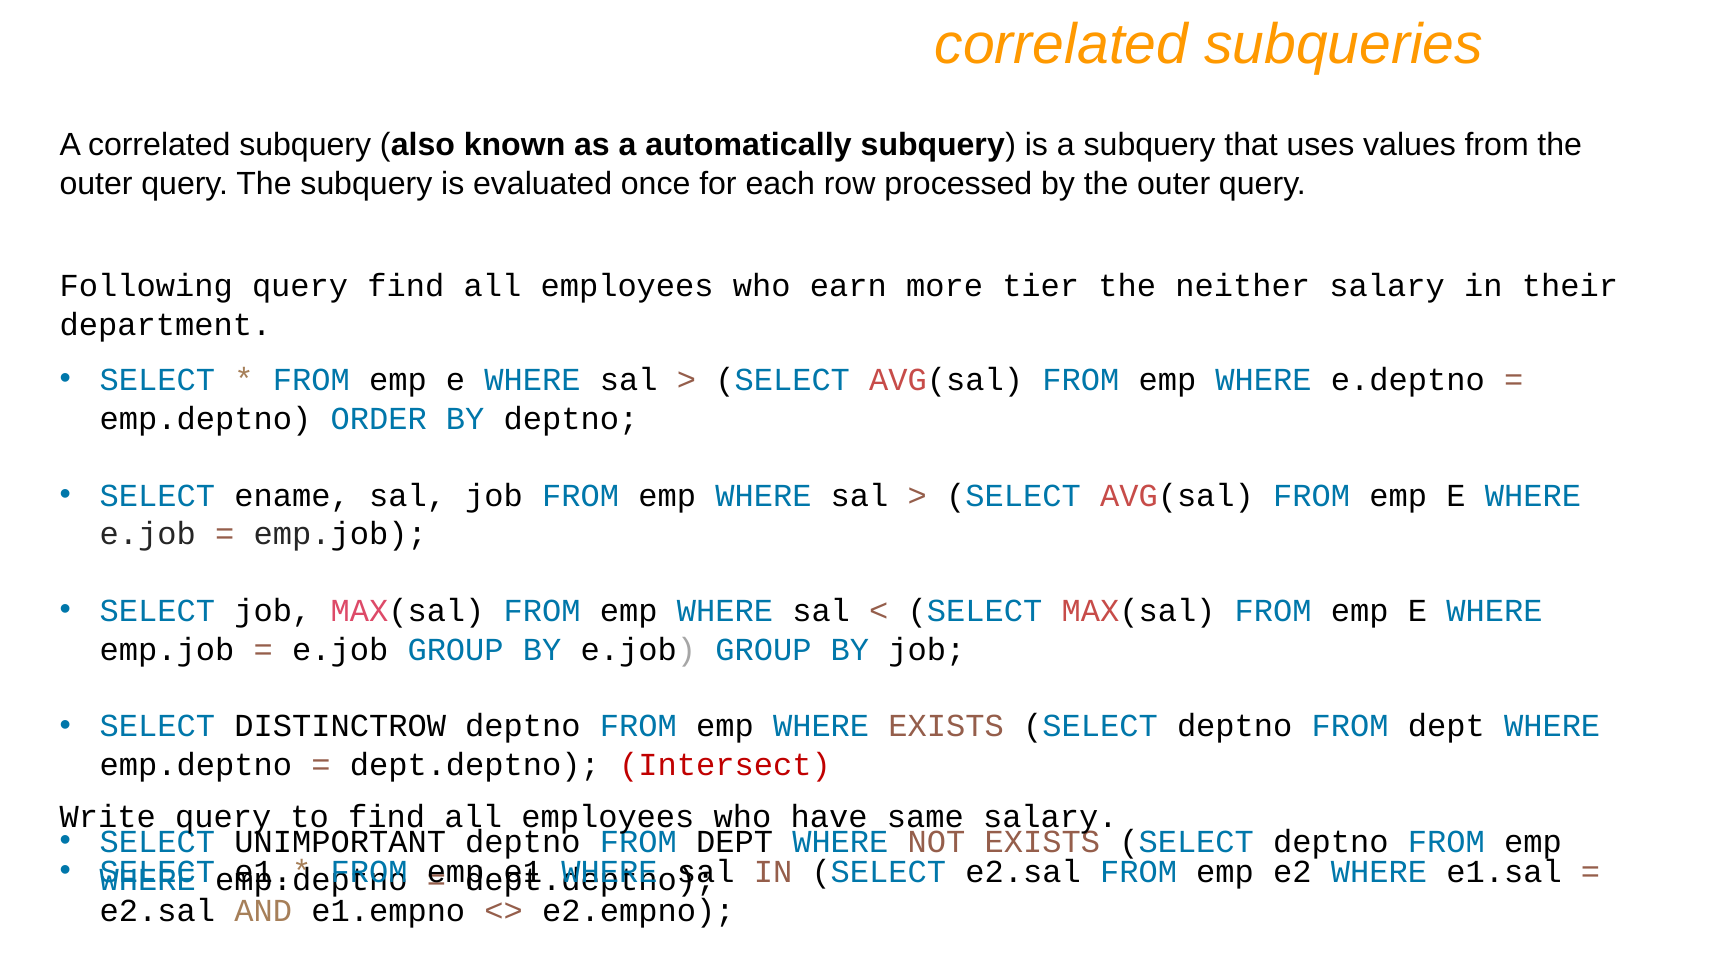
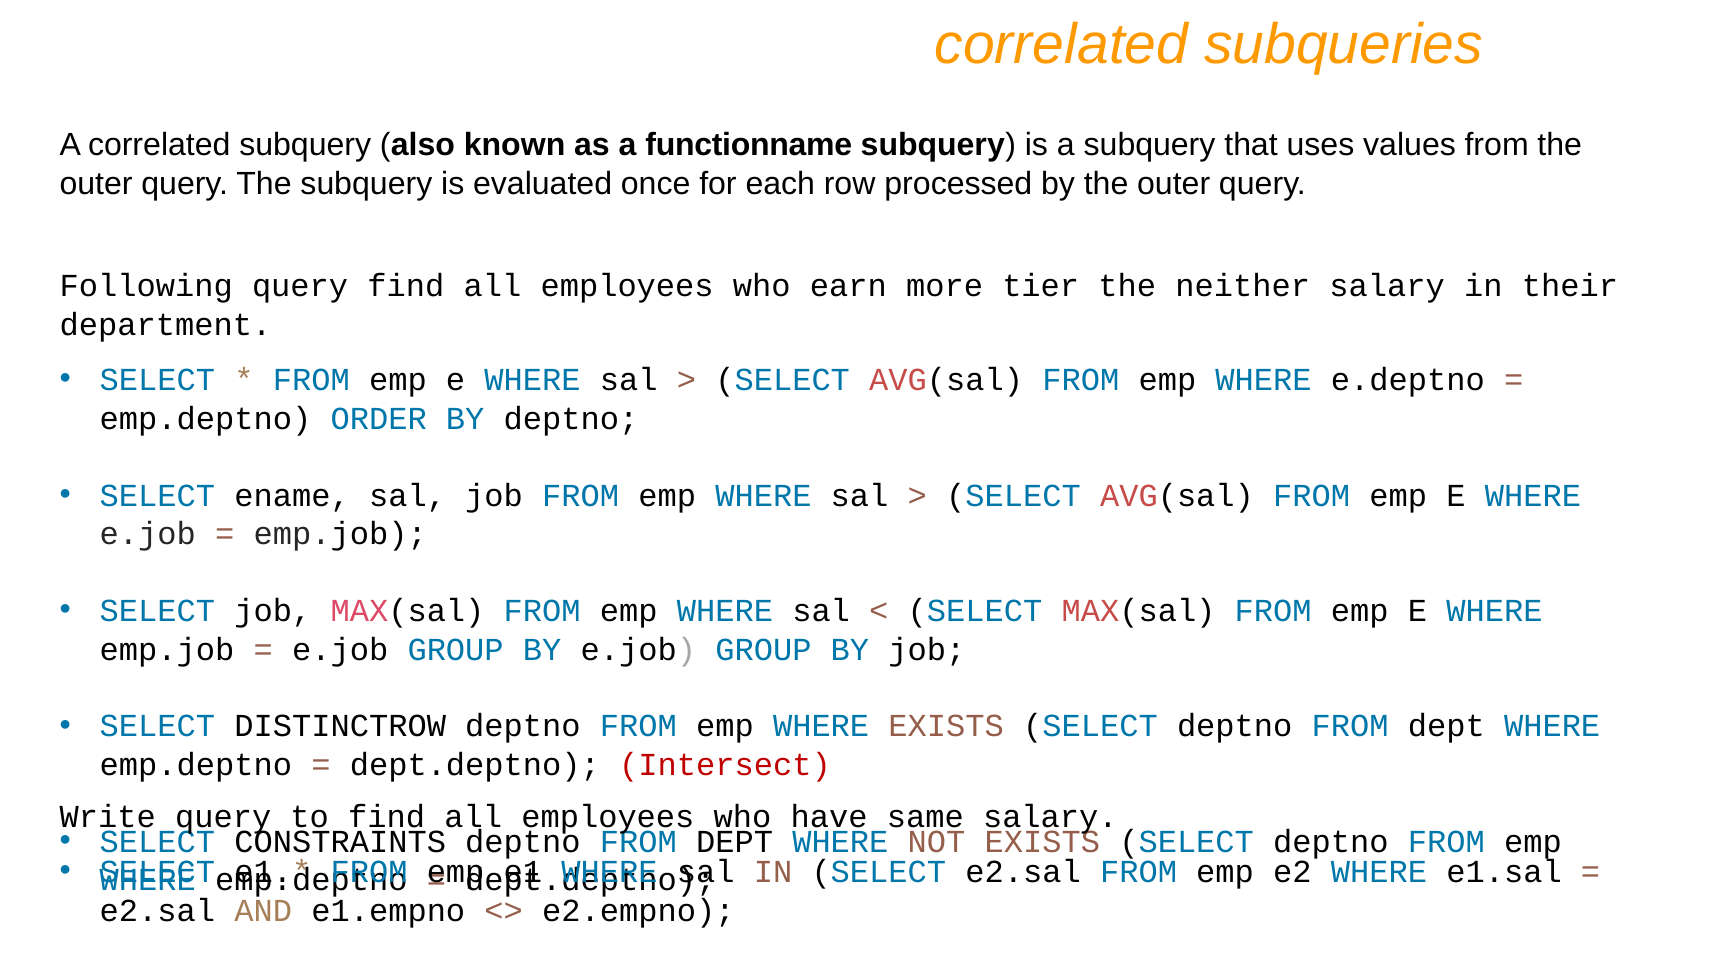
automatically: automatically -> functionname
UNIMPORTANT: UNIMPORTANT -> CONSTRAINTS
